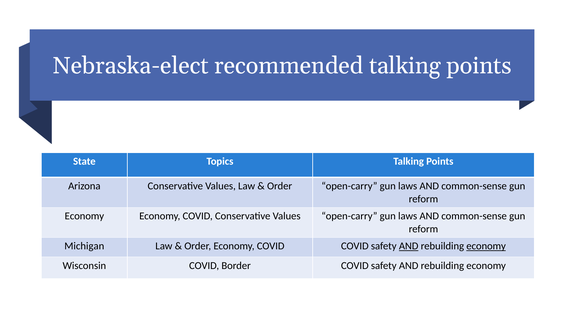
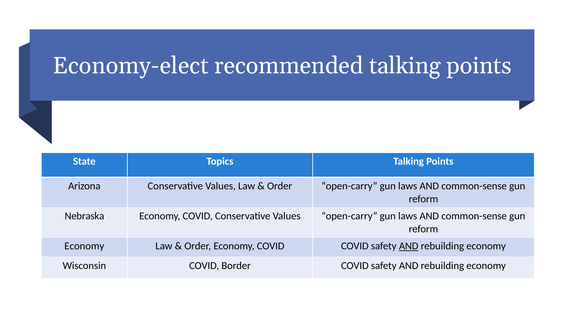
Nebraska-elect: Nebraska-elect -> Economy-elect
Economy at (84, 216): Economy -> Nebraska
Michigan at (84, 246): Michigan -> Economy
economy at (486, 246) underline: present -> none
